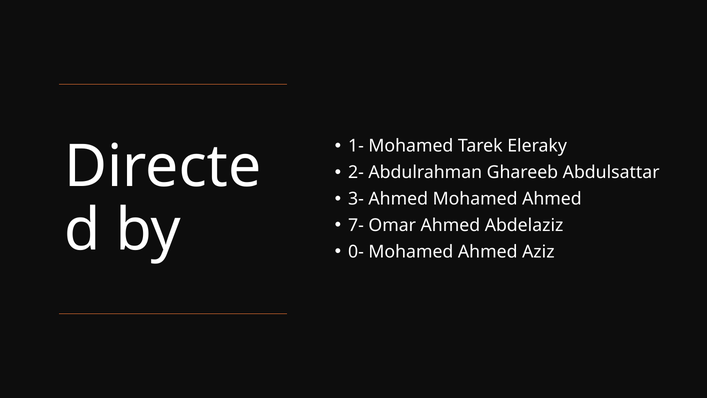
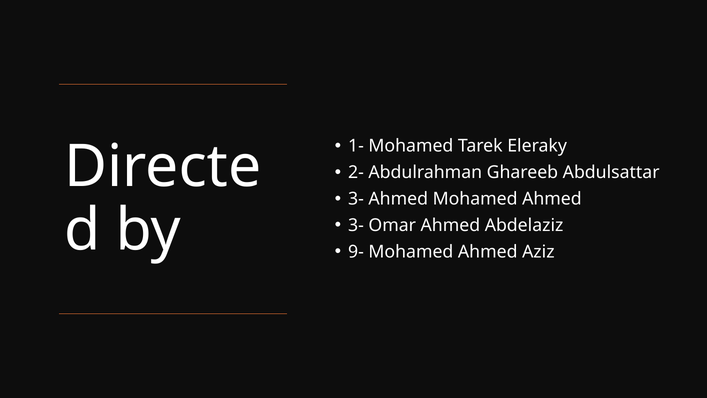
7- at (356, 225): 7- -> 3-
0-: 0- -> 9-
